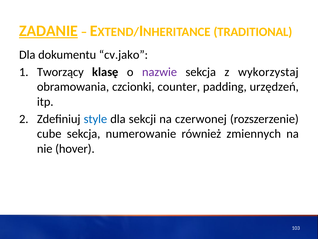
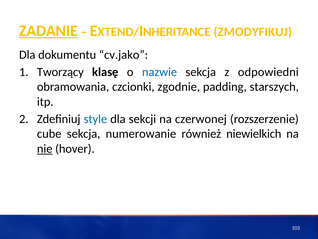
TRADITIONAL: TRADITIONAL -> ZMODYFIKUJ
nazwie colour: purple -> blue
wykorzystaj: wykorzystaj -> odpowiedni
counter: counter -> zgodnie
urzędzeń: urzędzeń -> starszych
zmiennych: zmiennych -> niewielkich
nie underline: none -> present
